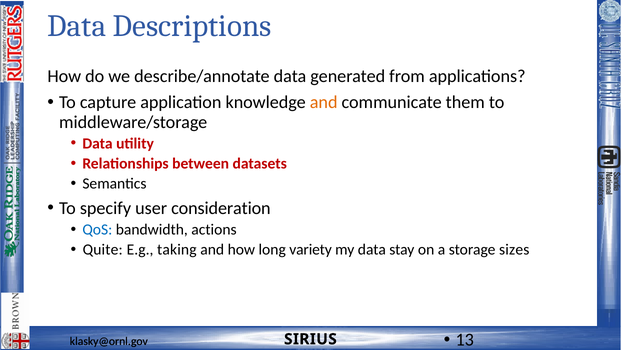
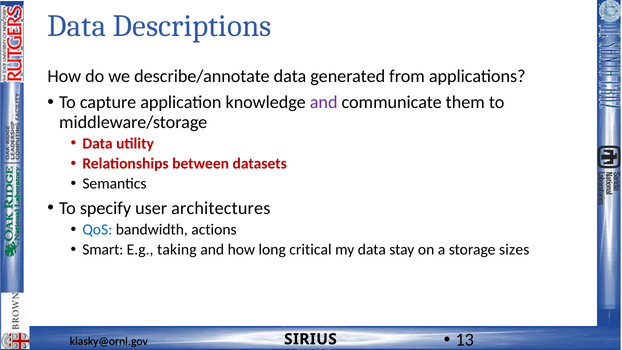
and at (324, 102) colour: orange -> purple
consideration: consideration -> architectures
Quite: Quite -> Smart
variety: variety -> critical
